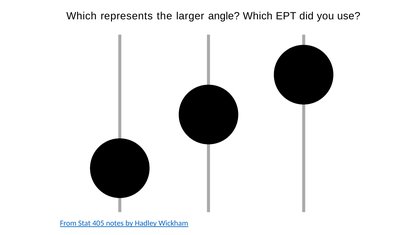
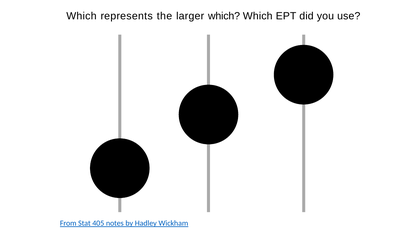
larger angle: angle -> which
